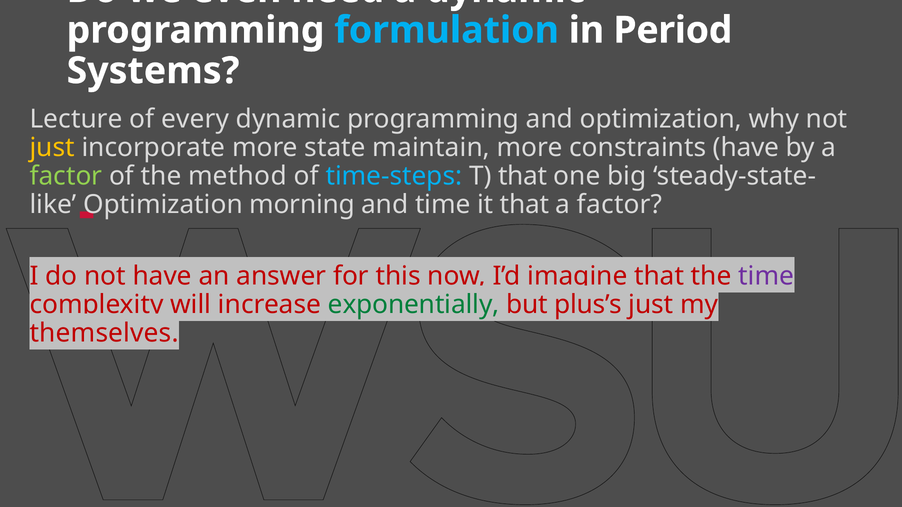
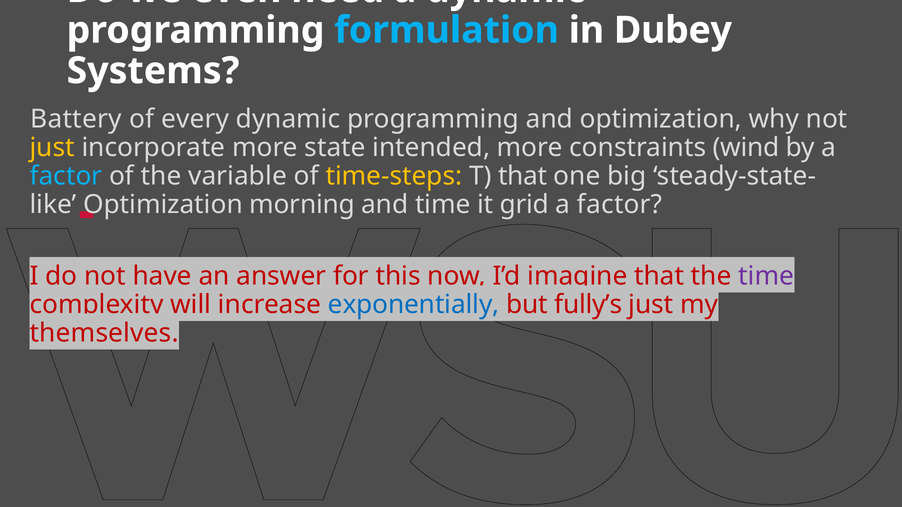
Period: Period -> Dubey
Lecture: Lecture -> Battery
maintain: maintain -> intended
constraints have: have -> wind
factor at (66, 176) colour: light green -> light blue
method: method -> variable
time-steps colour: light blue -> yellow
it that: that -> grid
exponentially colour: green -> blue
plus’s: plus’s -> fully’s
